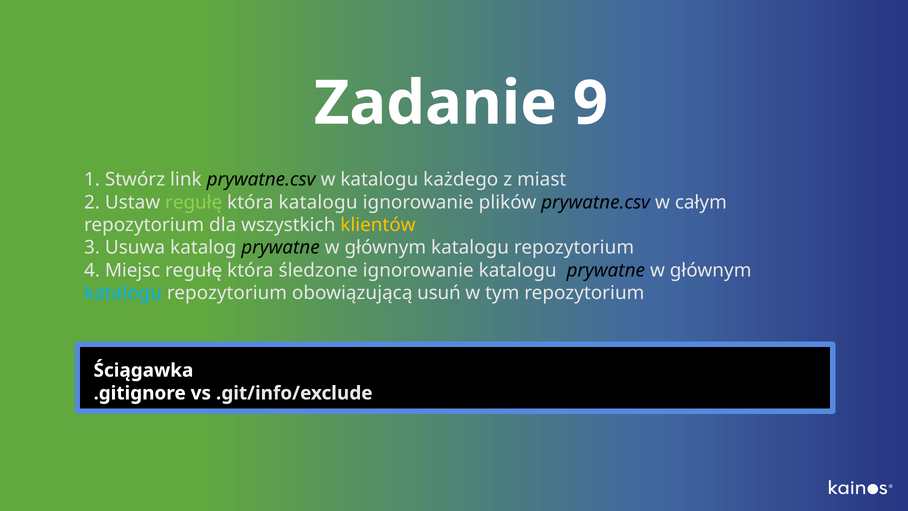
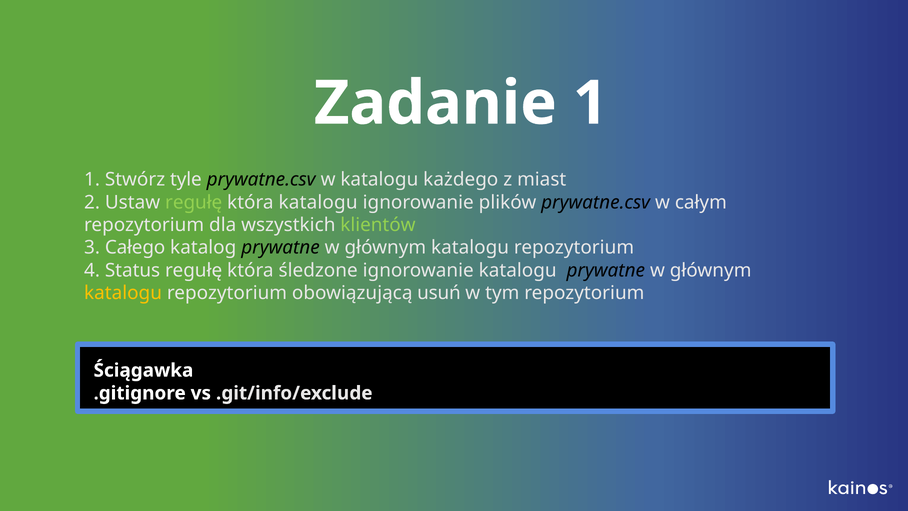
Zadanie 9: 9 -> 1
link: link -> tyle
klientów colour: yellow -> light green
Usuwa: Usuwa -> Całego
Miejsc: Miejsc -> Status
katalogu at (123, 293) colour: light blue -> yellow
